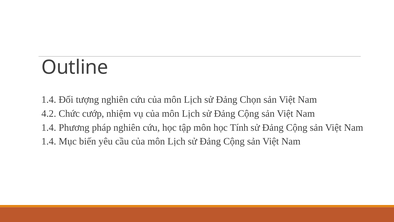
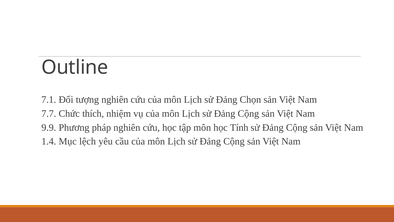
1.4 at (49, 99): 1.4 -> 7.1
4.2: 4.2 -> 7.7
cướp: cướp -> thích
1.4 at (49, 127): 1.4 -> 9.9
biến: biến -> lệch
